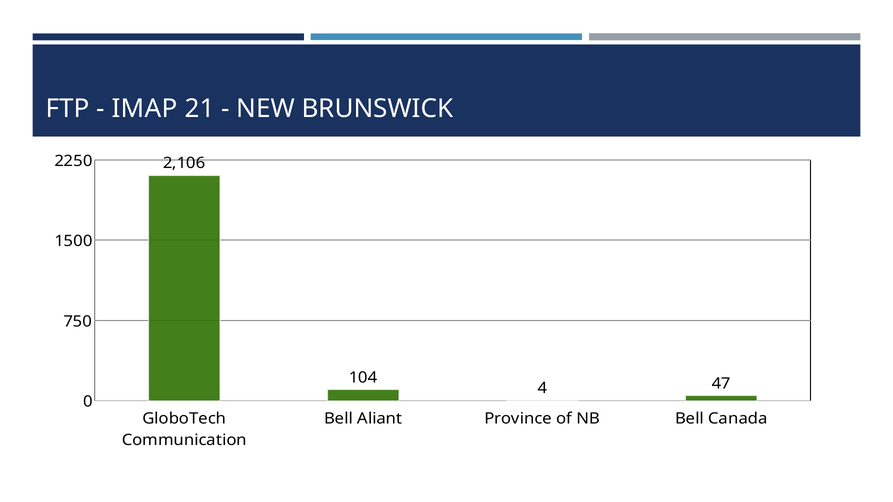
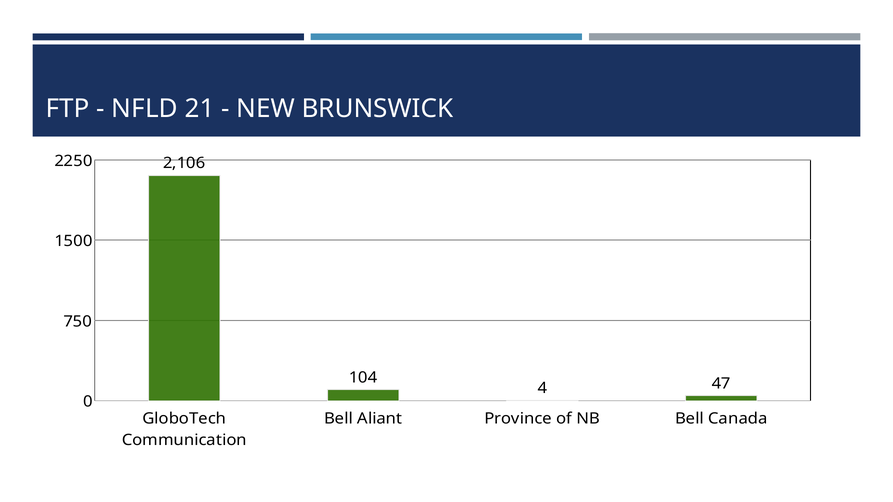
IMAP: IMAP -> NFLD
